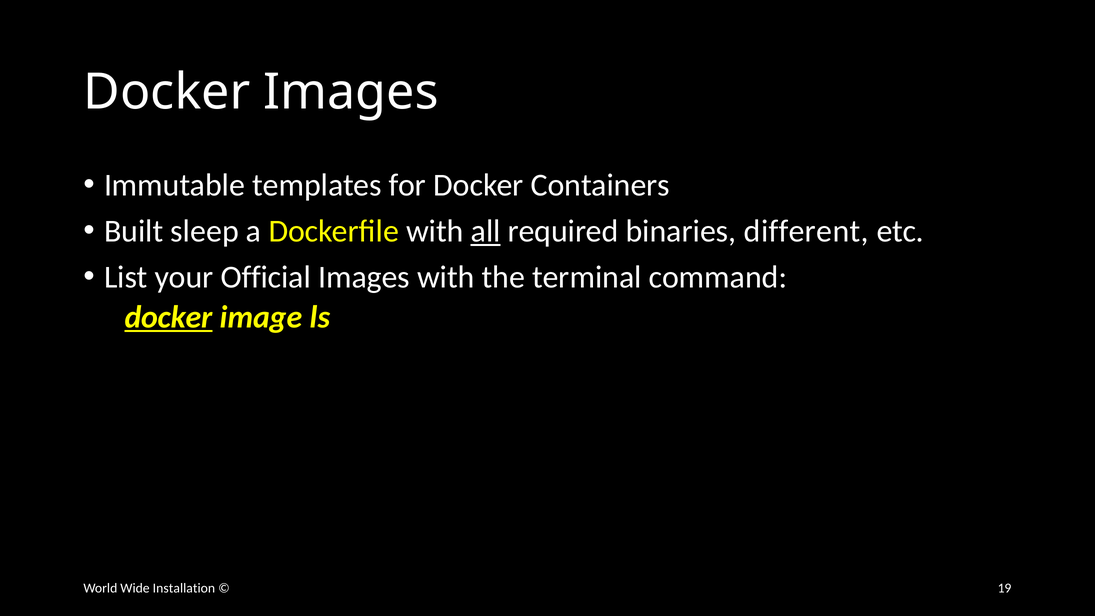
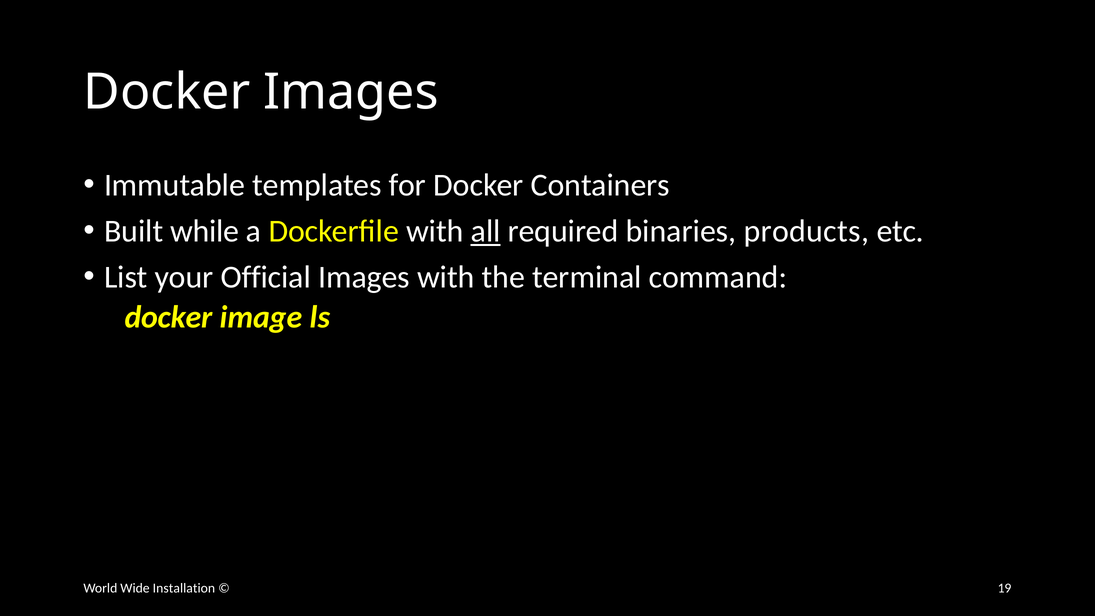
sleep: sleep -> while
different: different -> products
docker at (169, 317) underline: present -> none
